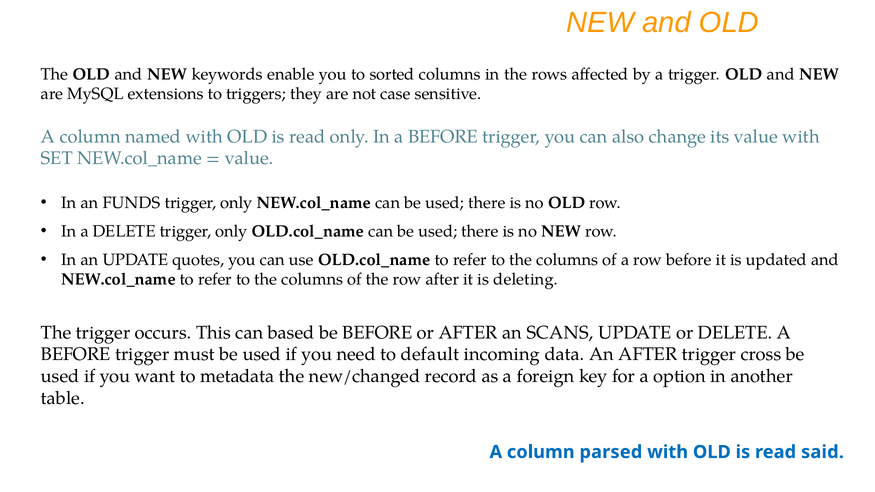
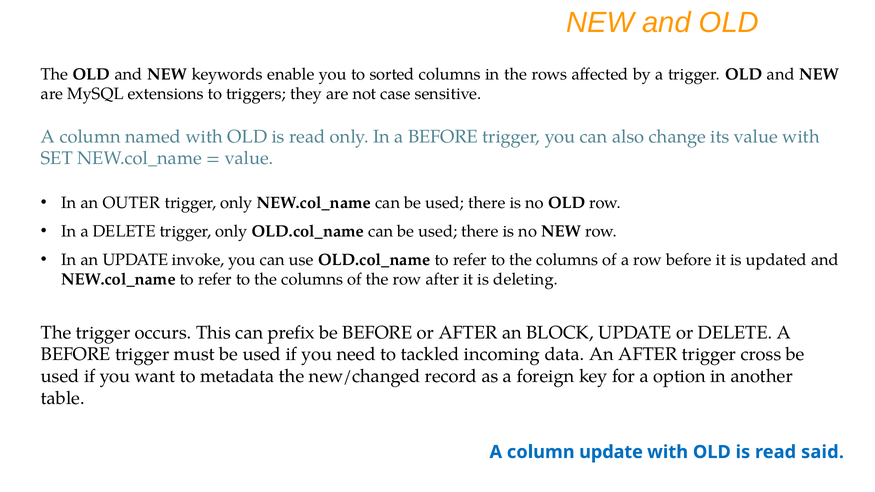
FUNDS: FUNDS -> OUTER
quotes: quotes -> invoke
based: based -> prefix
SCANS: SCANS -> BLOCK
default: default -> tackled
column parsed: parsed -> update
